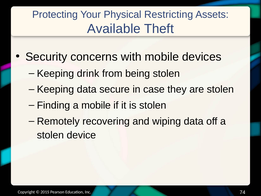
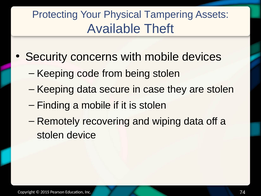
Restricting: Restricting -> Tampering
drink: drink -> code
